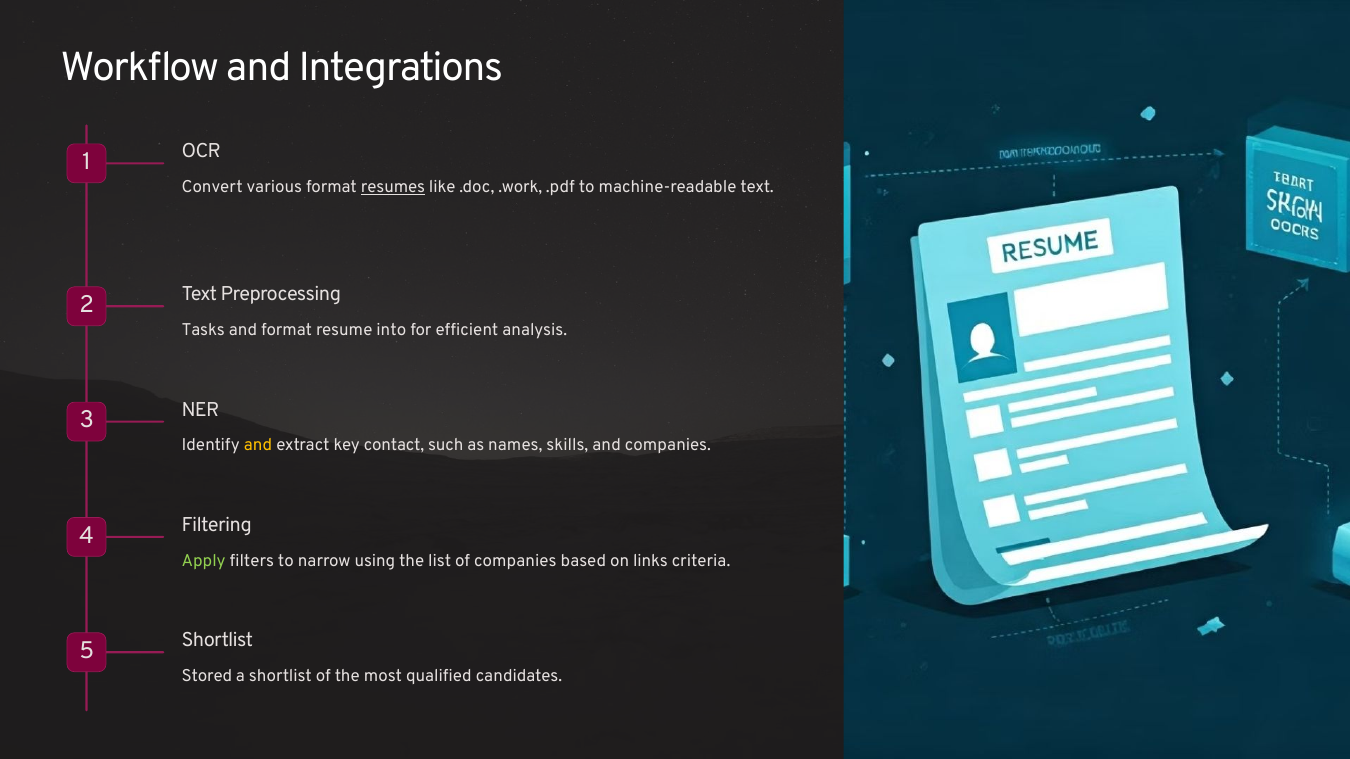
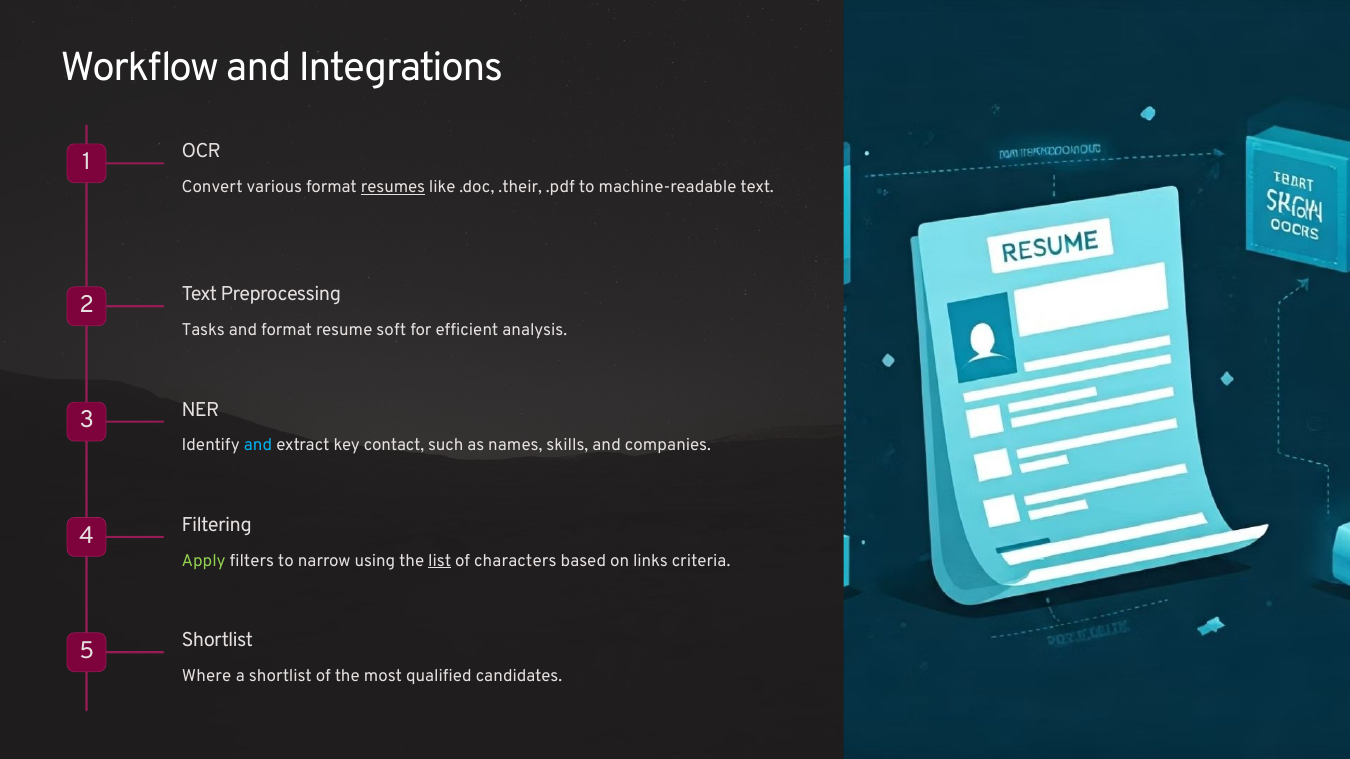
.work: .work -> .their
into: into -> soft
and at (258, 445) colour: yellow -> light blue
list underline: none -> present
of companies: companies -> characters
Stored: Stored -> Where
